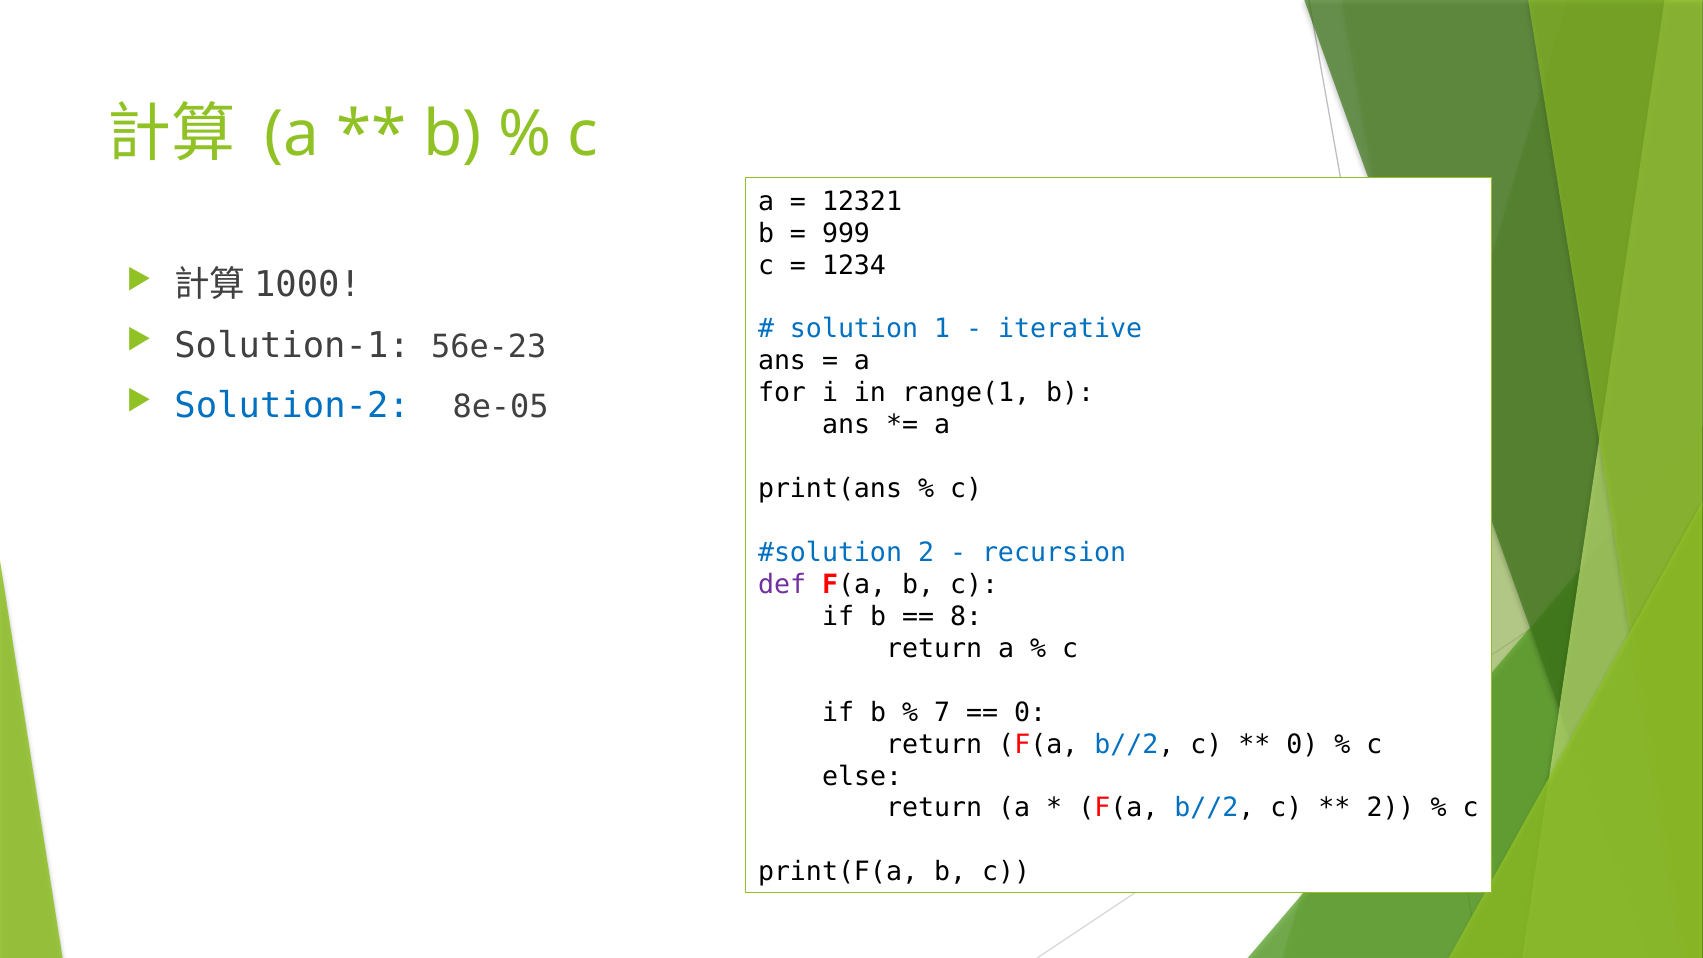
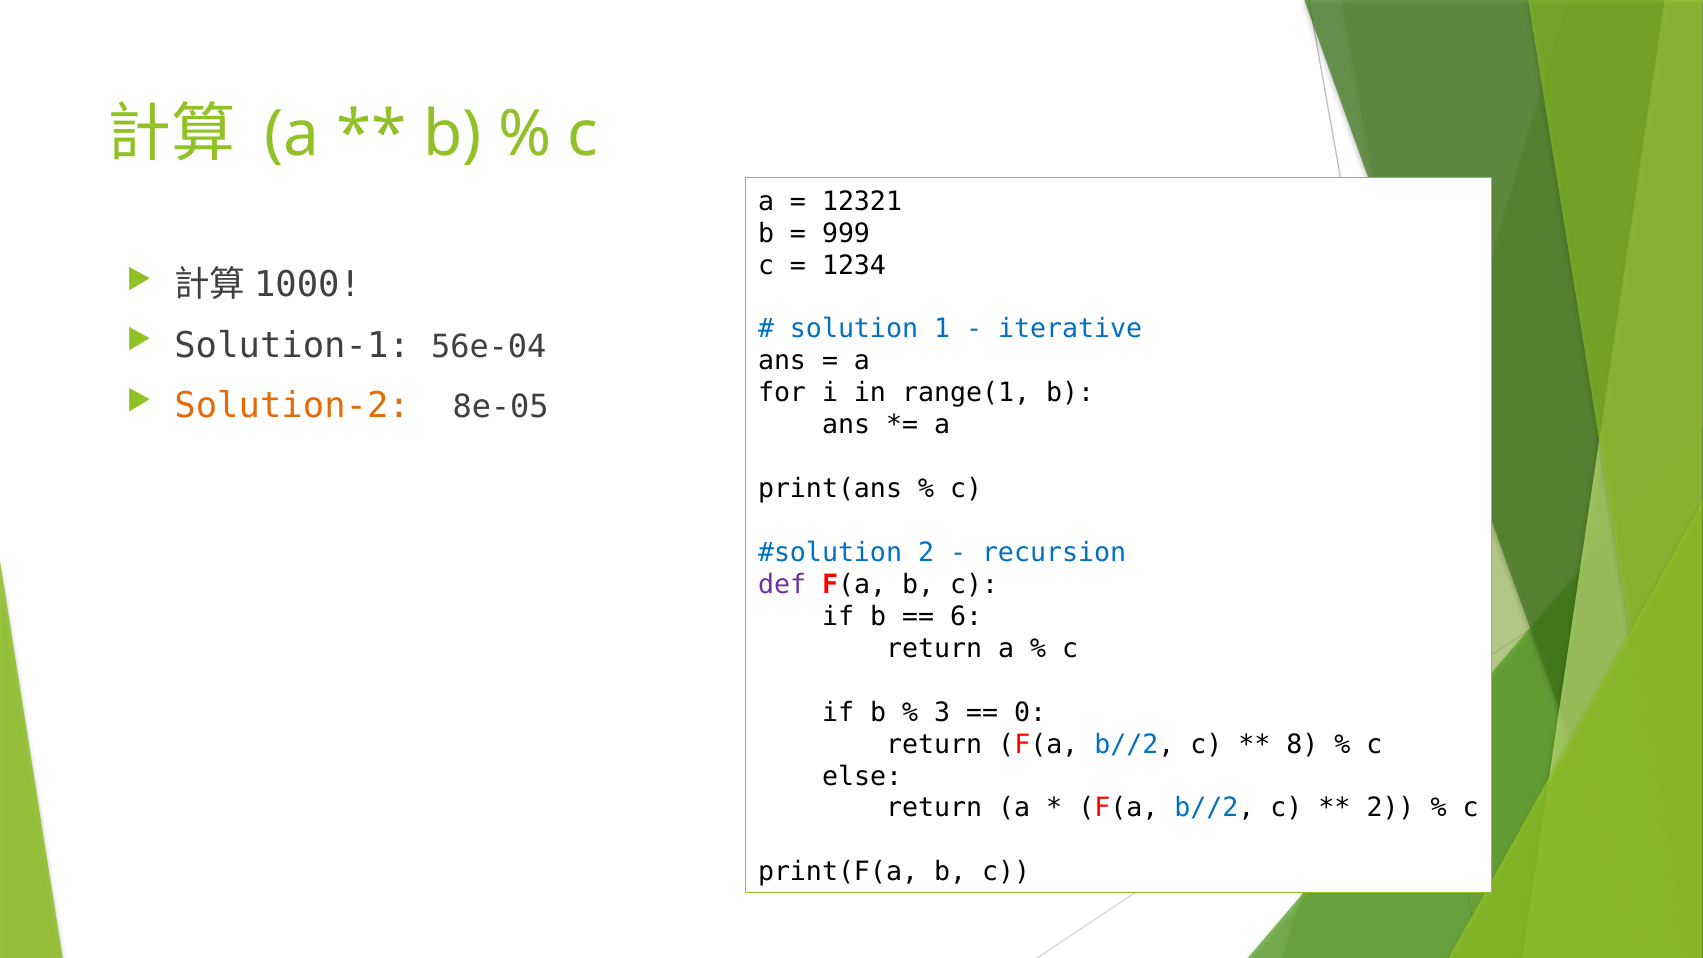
56e-23: 56e-23 -> 56e-04
Solution-2 colour: blue -> orange
8: 8 -> 6
7: 7 -> 3
0 at (1302, 744): 0 -> 8
